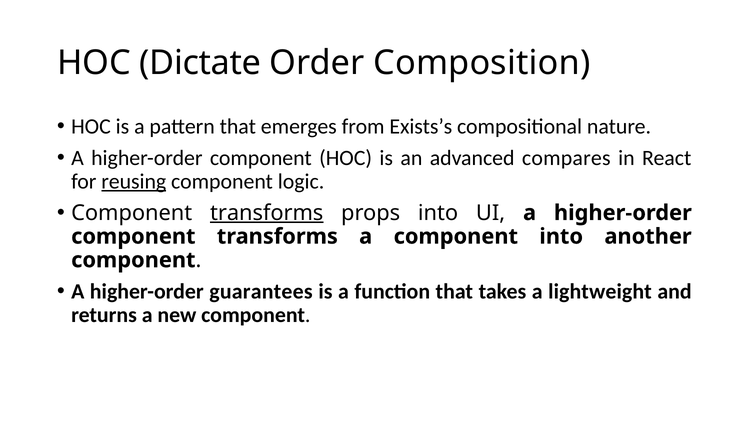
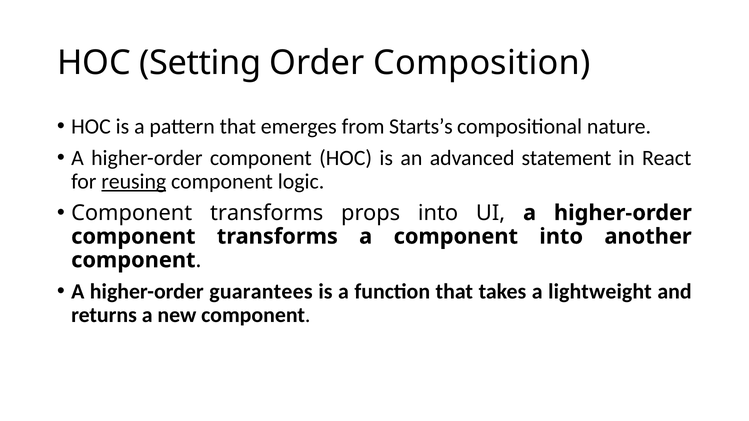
Dictate: Dictate -> Setting
Exists’s: Exists’s -> Starts’s
compares: compares -> statement
transforms at (267, 213) underline: present -> none
